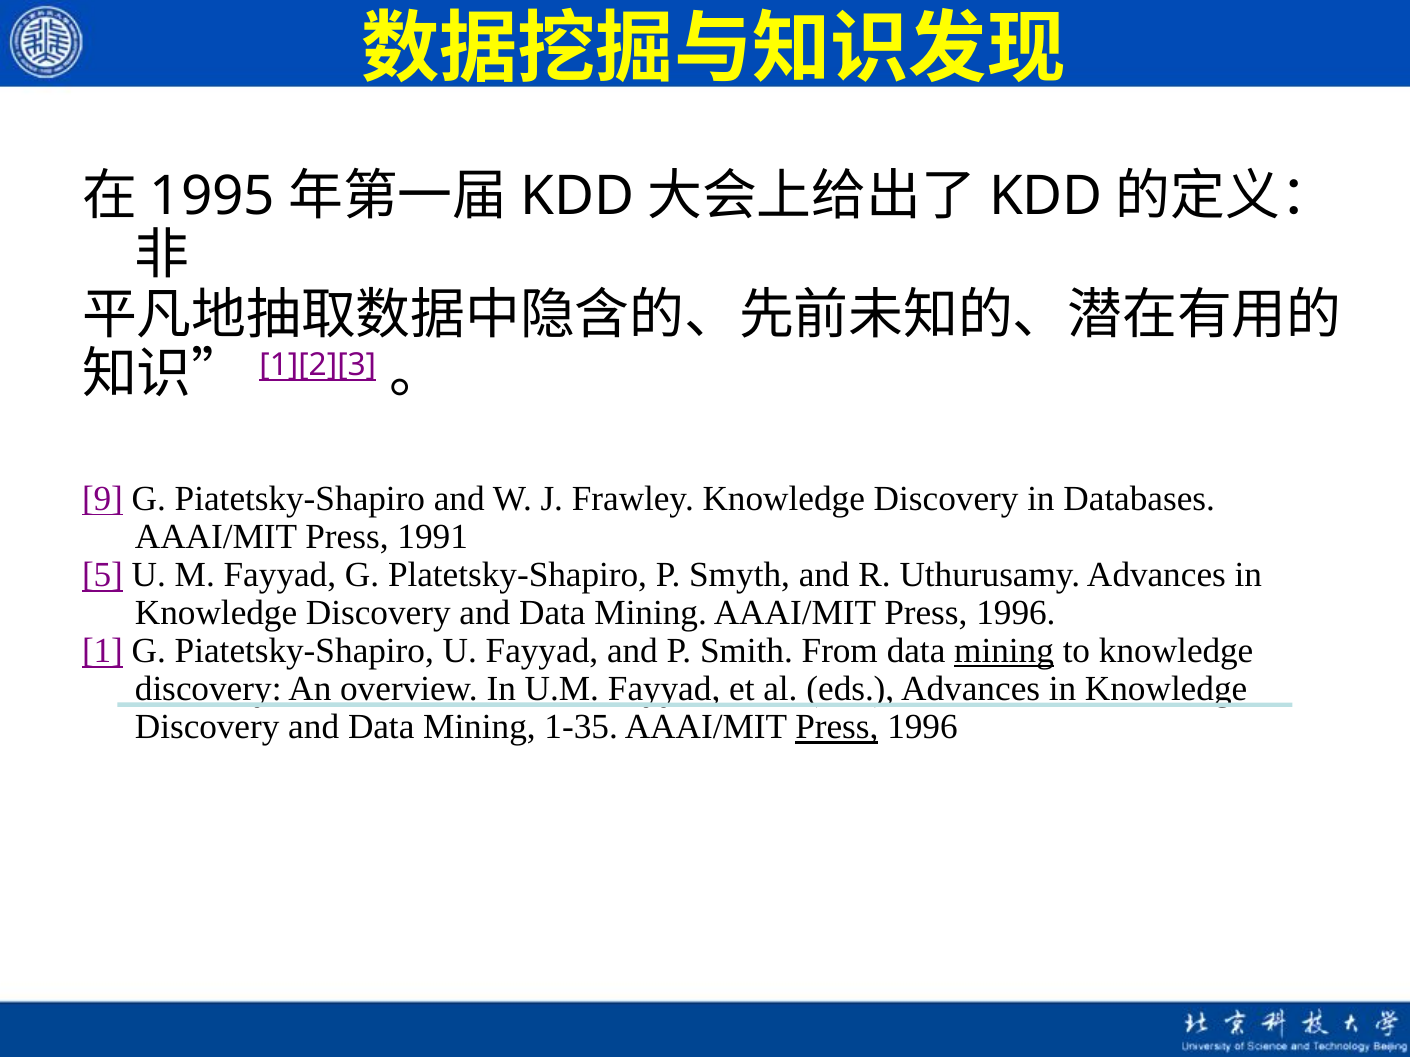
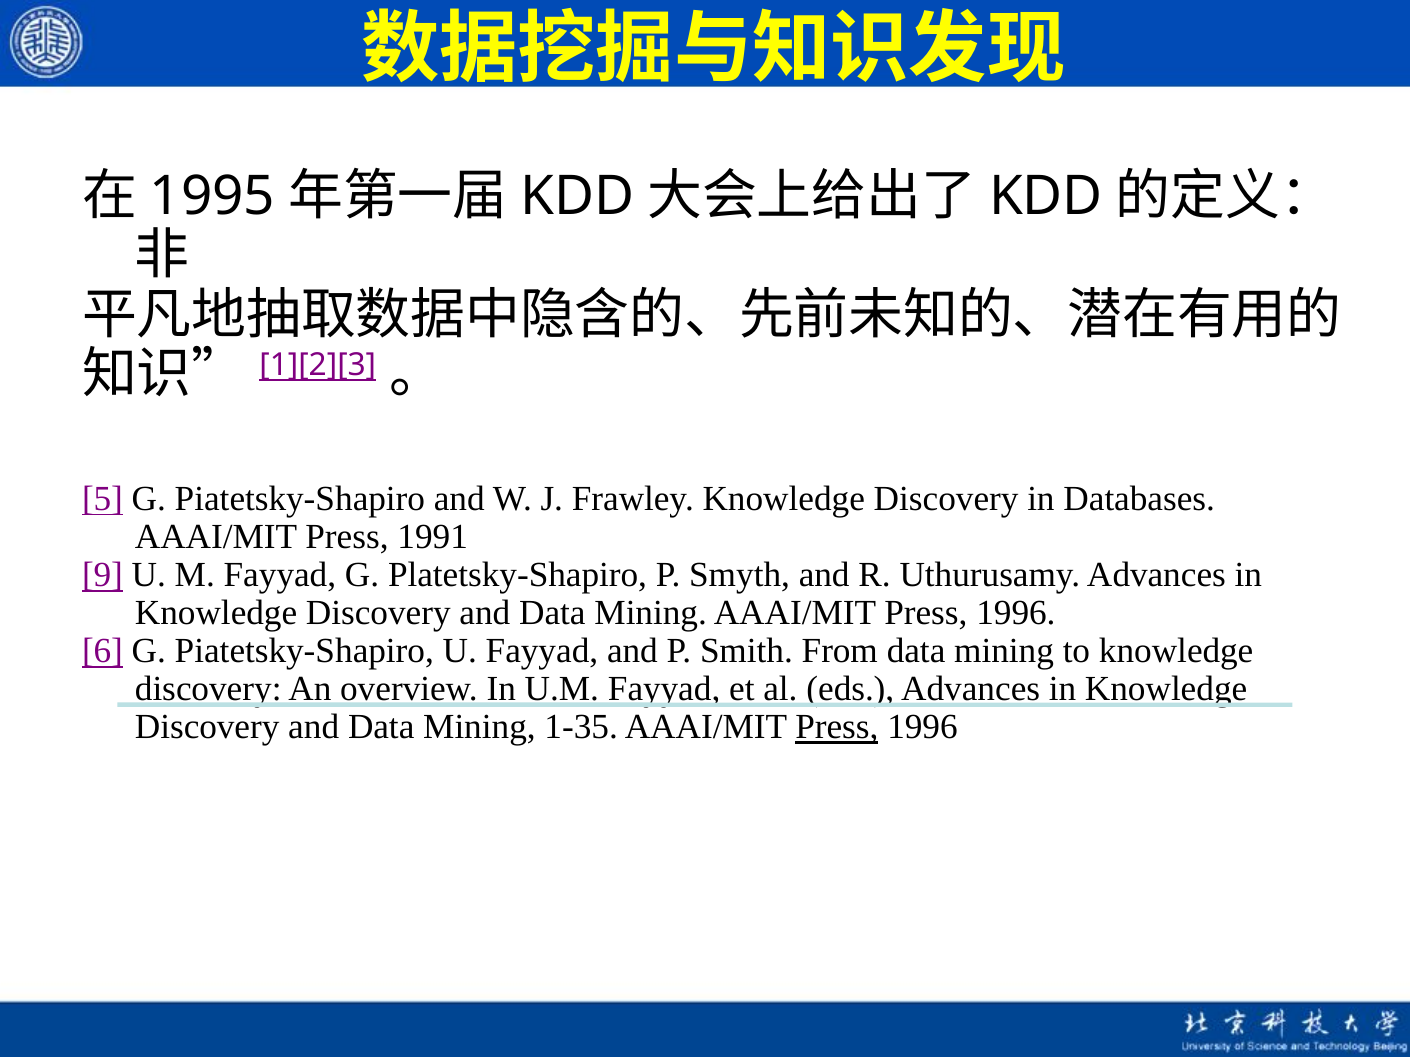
9: 9 -> 5
5: 5 -> 9
1: 1 -> 6
mining at (1004, 652) underline: present -> none
